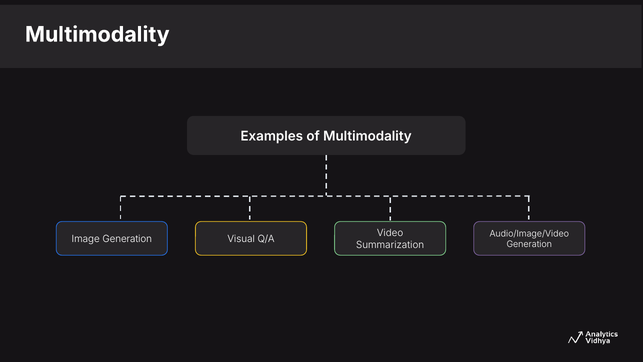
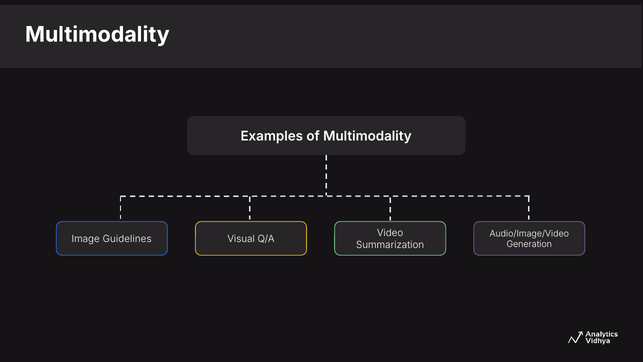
Image Generation: Generation -> Guidelines
